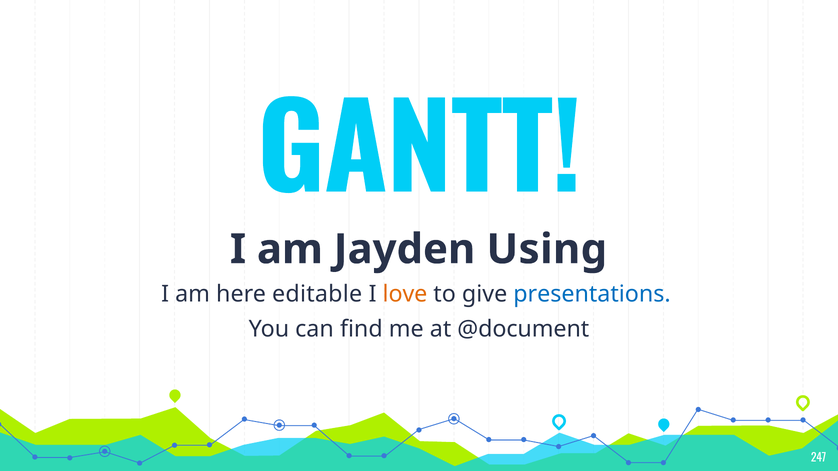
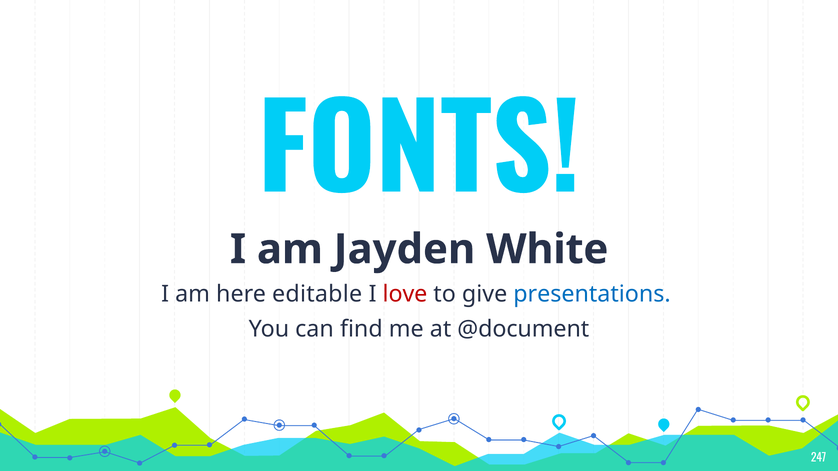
GANTT: GANTT -> FONTS
Using: Using -> White
love colour: orange -> red
